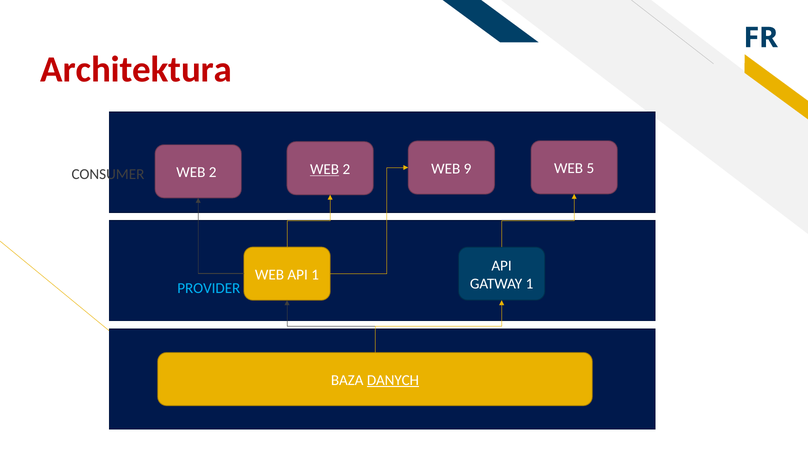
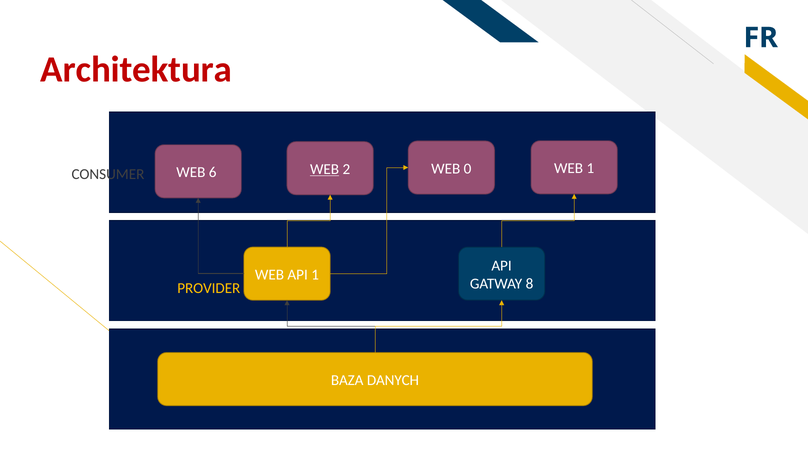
9: 9 -> 0
WEB 5: 5 -> 1
2 at (213, 173): 2 -> 6
GATWAY 1: 1 -> 8
PROVIDER colour: light blue -> yellow
DANYCH underline: present -> none
